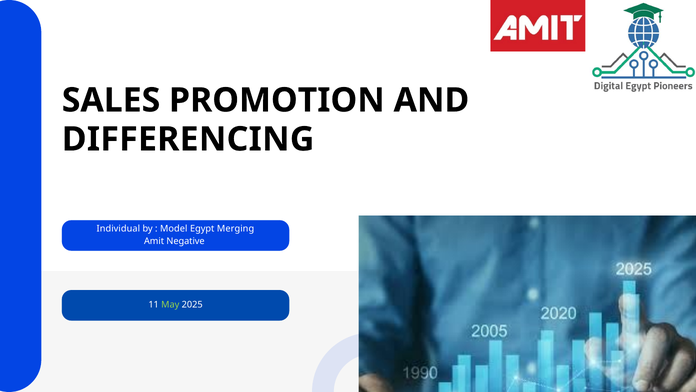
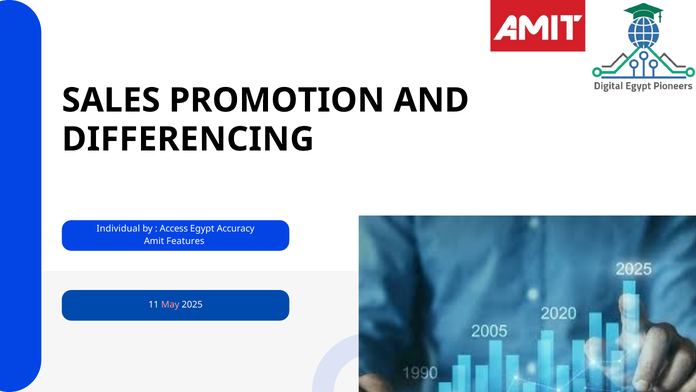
Model: Model -> Access
Merging: Merging -> Accuracy
Negative: Negative -> Features
May colour: light green -> pink
